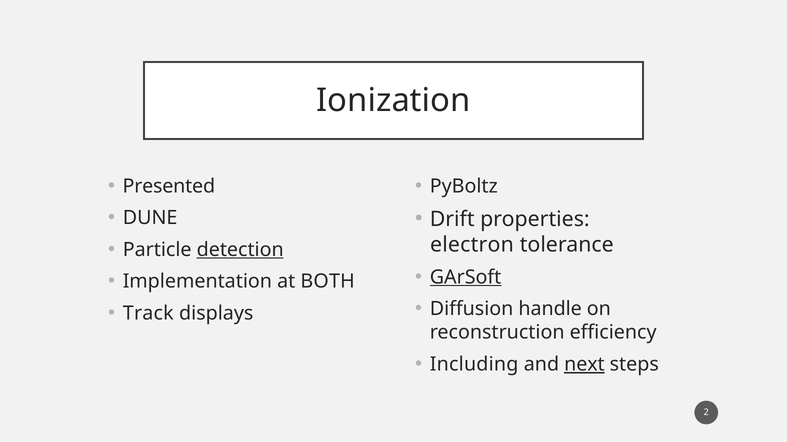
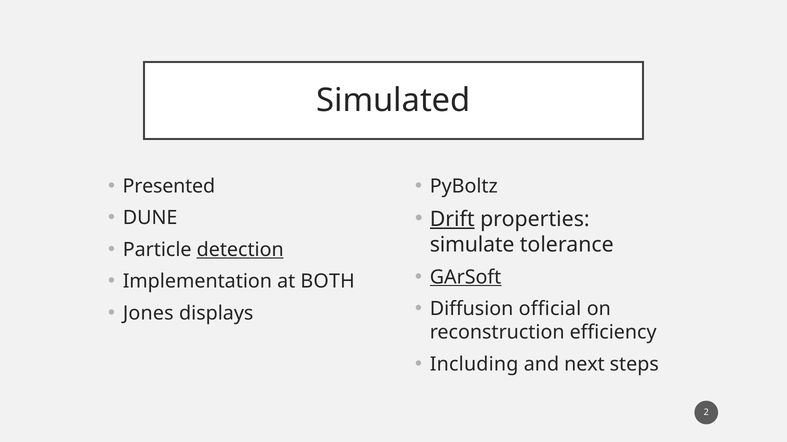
Ionization: Ionization -> Simulated
Drift underline: none -> present
electron: electron -> simulate
handle: handle -> official
Track: Track -> Jones
next underline: present -> none
